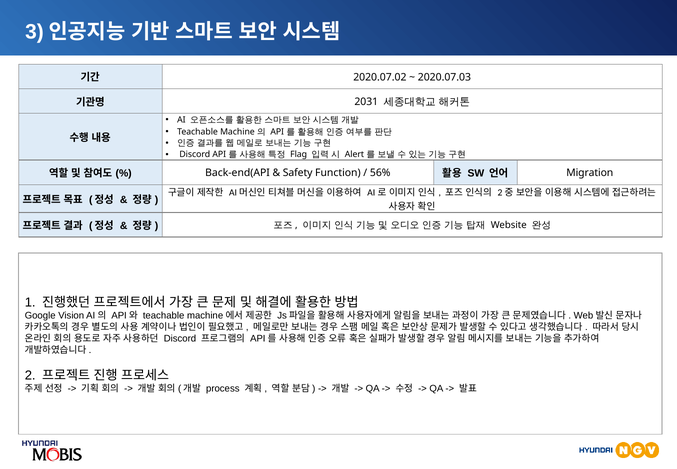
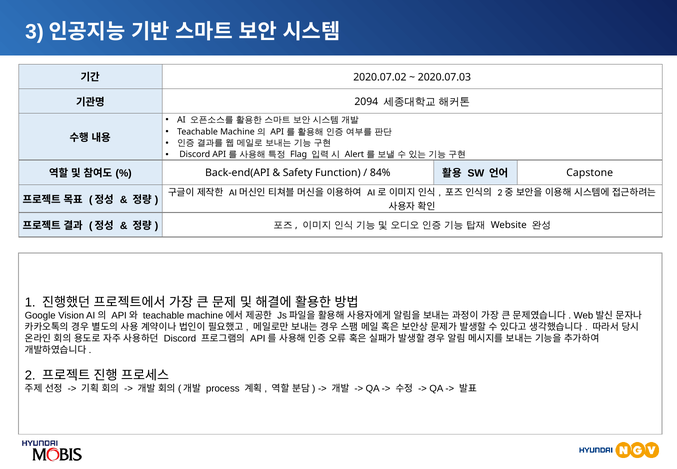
2031: 2031 -> 2094
56%: 56% -> 84%
Migration: Migration -> Capstone
